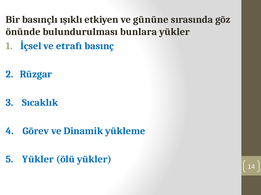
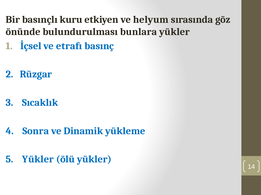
ışıklı: ışıklı -> kuru
gününe: gününe -> helyum
Görev: Görev -> Sonra
